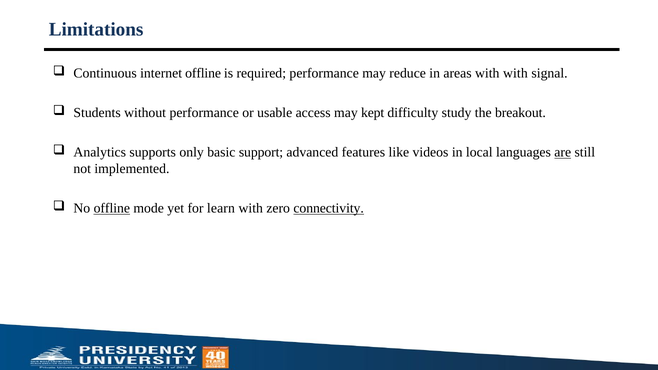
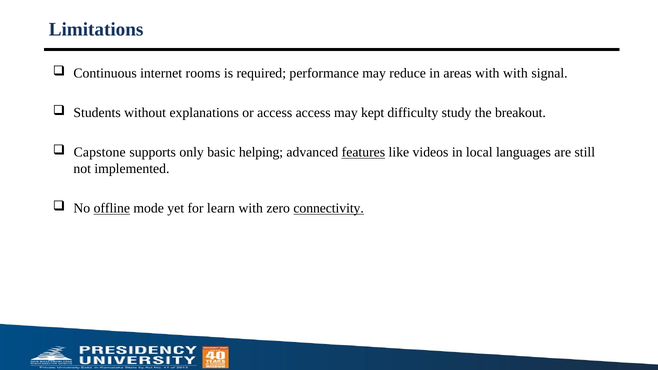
internet offline: offline -> rooms
without performance: performance -> explanations
or usable: usable -> access
Analytics: Analytics -> Capstone
support: support -> helping
features underline: none -> present
are underline: present -> none
